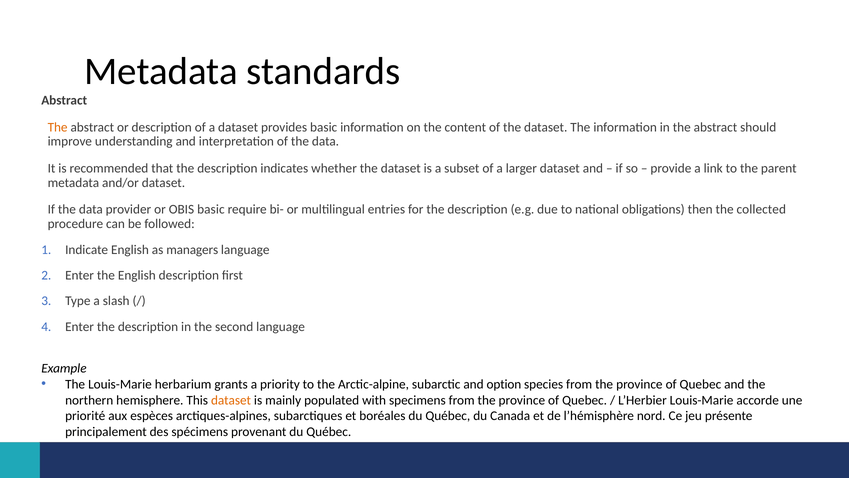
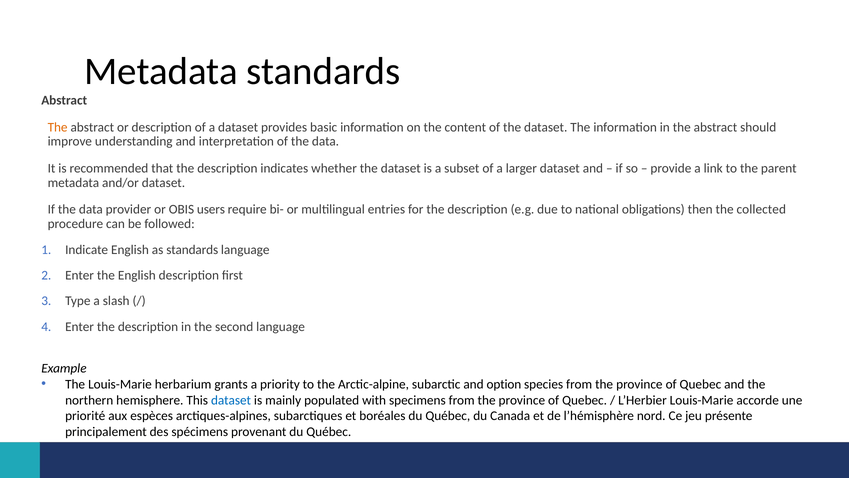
OBIS basic: basic -> users
as managers: managers -> standards
dataset at (231, 400) colour: orange -> blue
